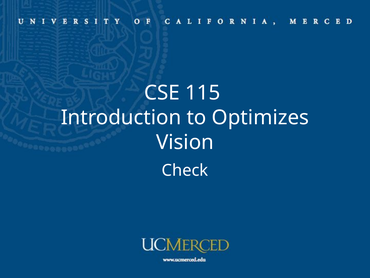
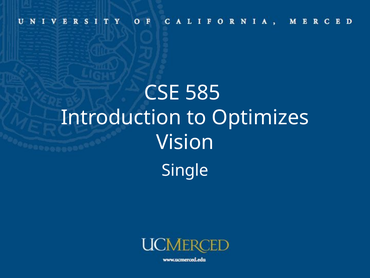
115: 115 -> 585
Check: Check -> Single
